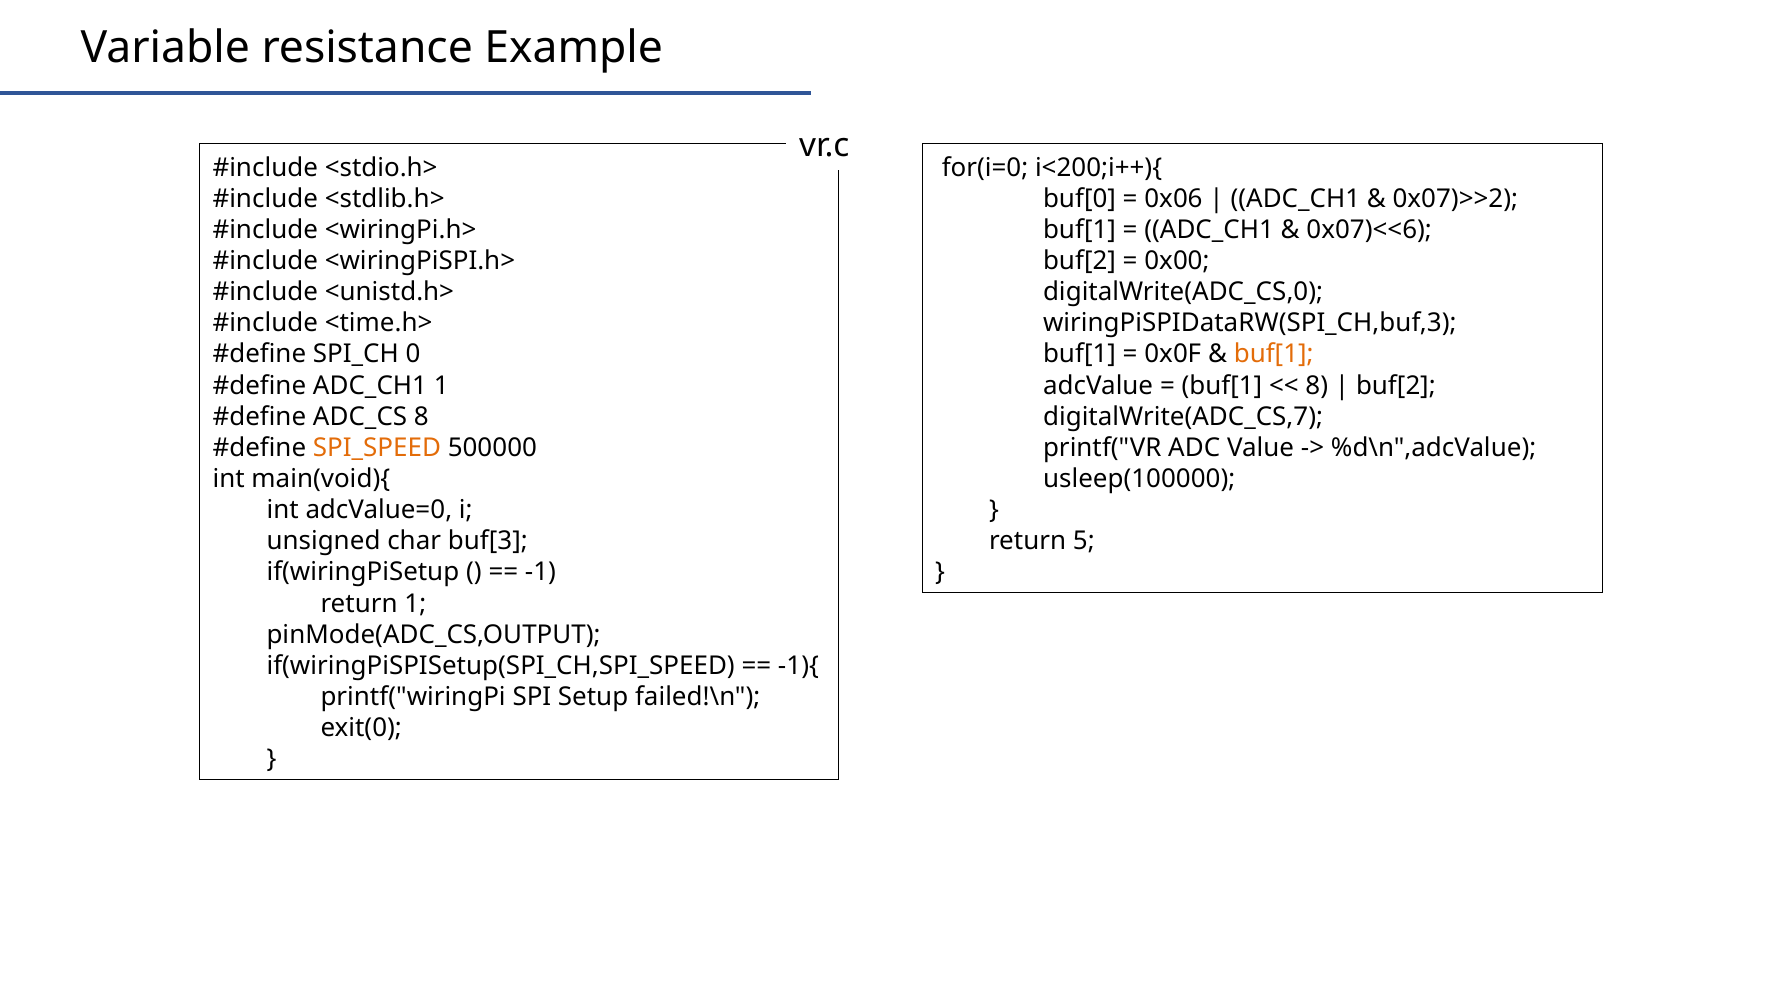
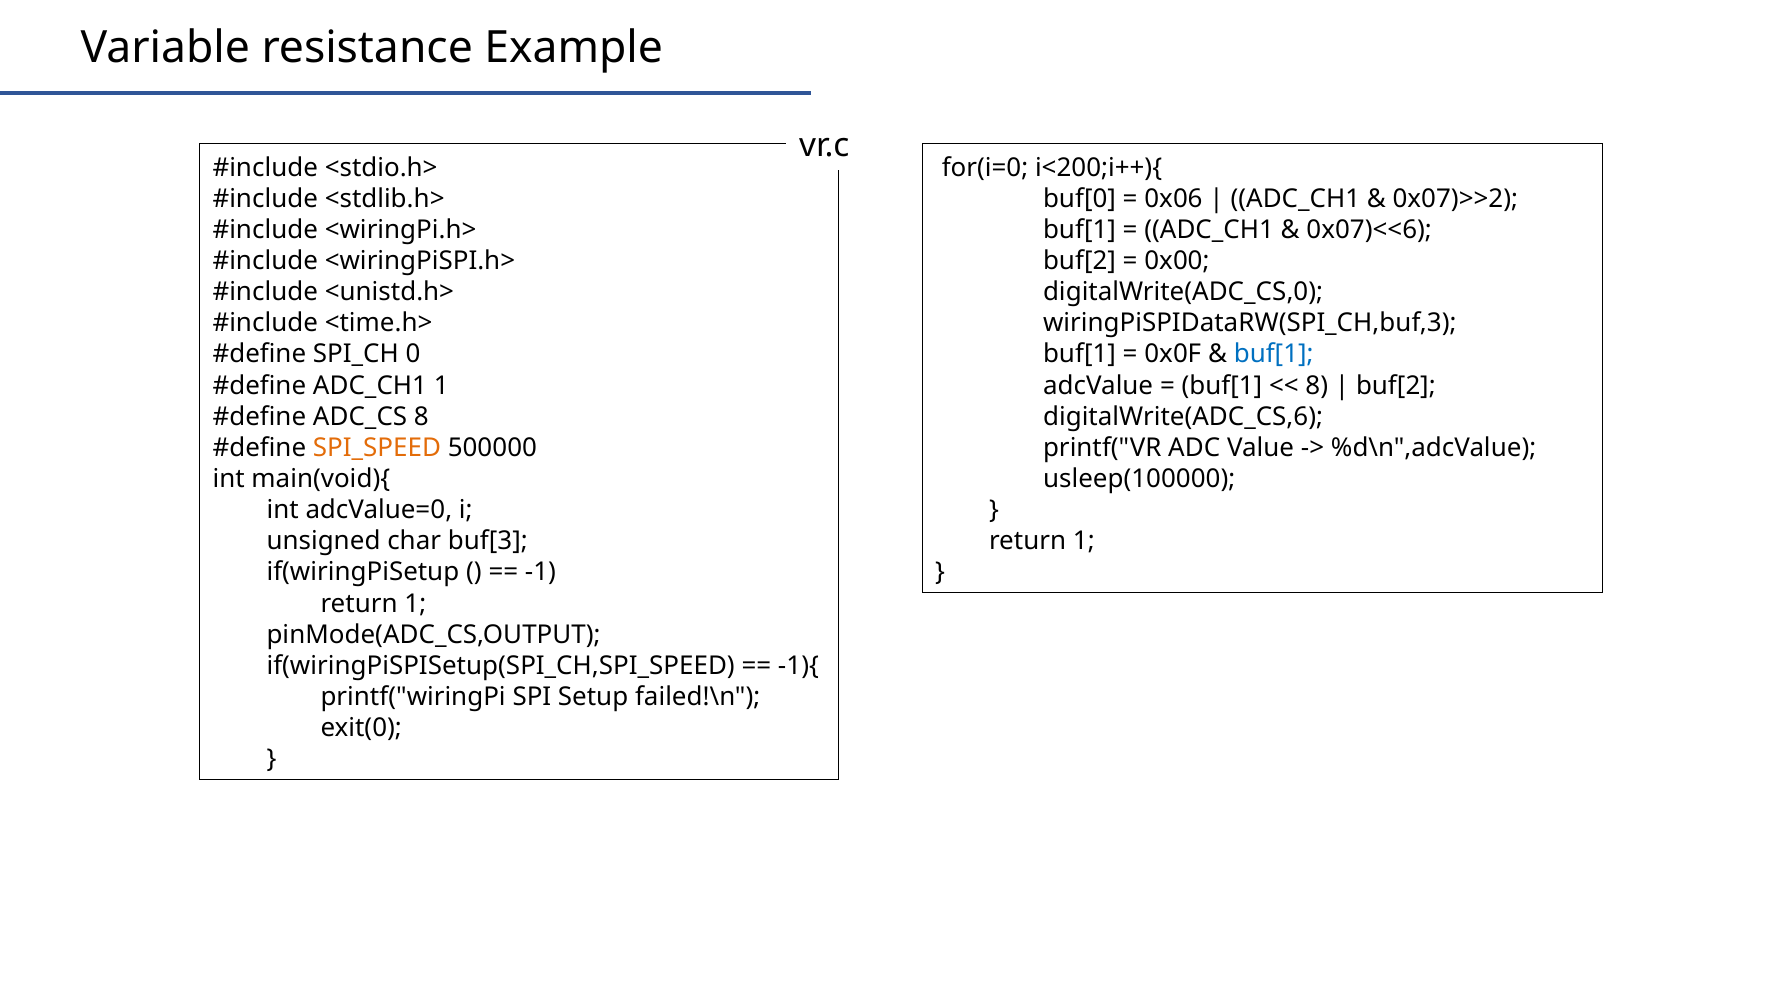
buf[1 at (1274, 354) colour: orange -> blue
digitalWrite(ADC_CS,7: digitalWrite(ADC_CS,7 -> digitalWrite(ADC_CS,6
5 at (1084, 541): 5 -> 1
